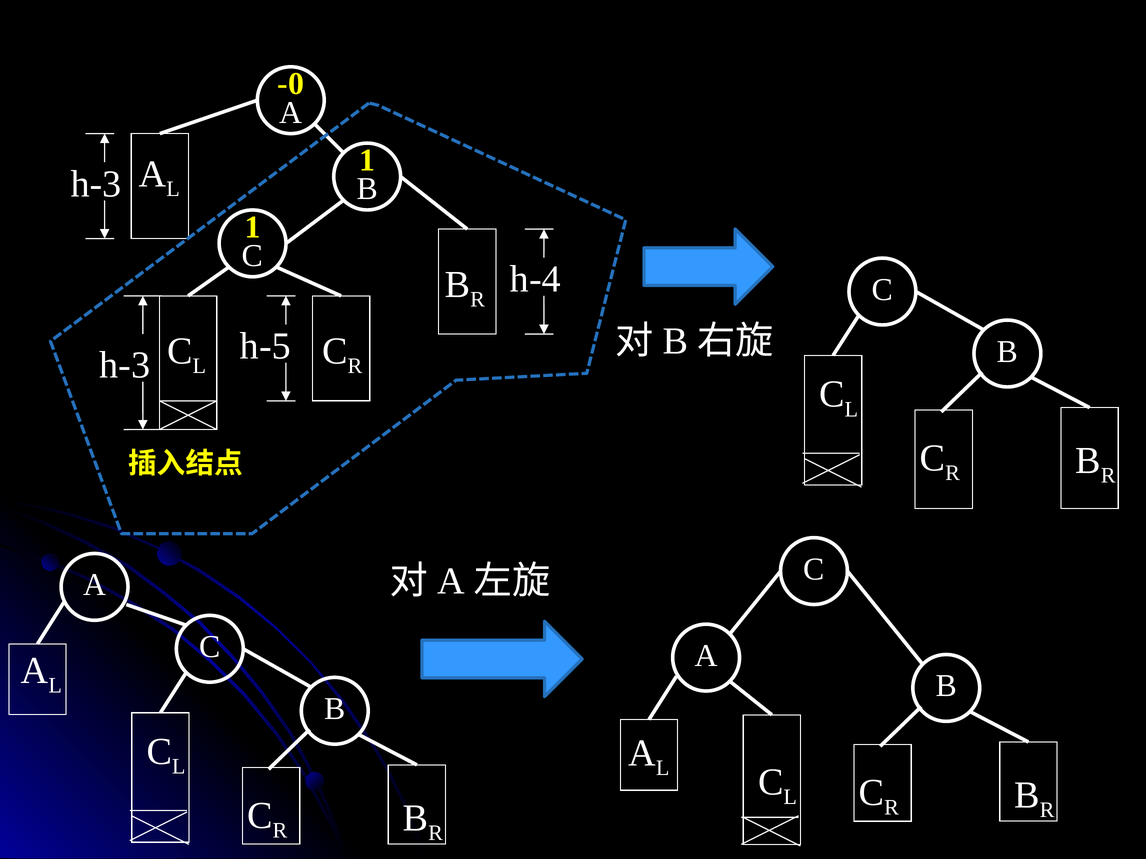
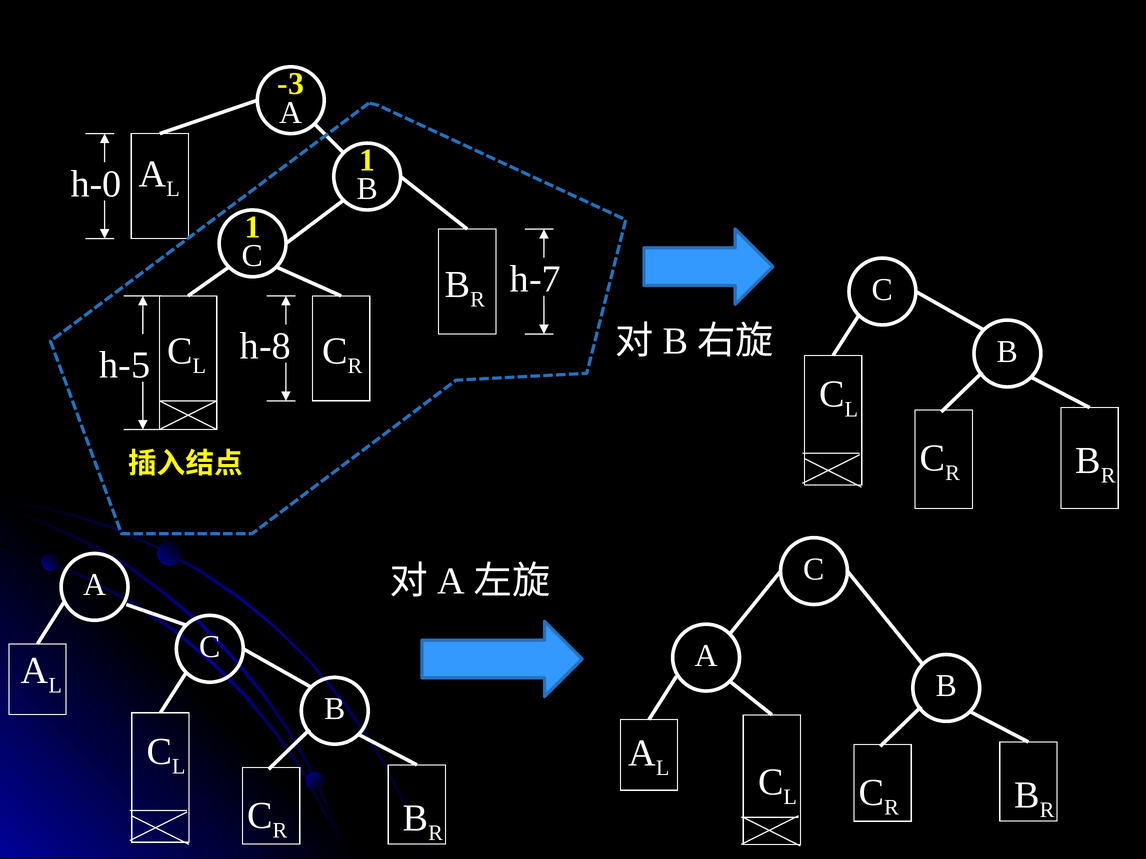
-0: -0 -> -3
h-3 at (96, 184): h-3 -> h-0
h-4: h-4 -> h-7
h-5: h-5 -> h-8
h-3 at (125, 365): h-3 -> h-5
